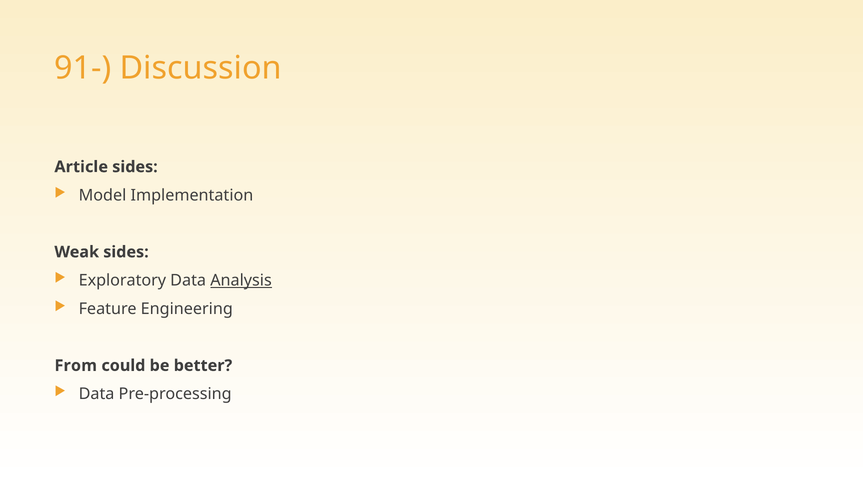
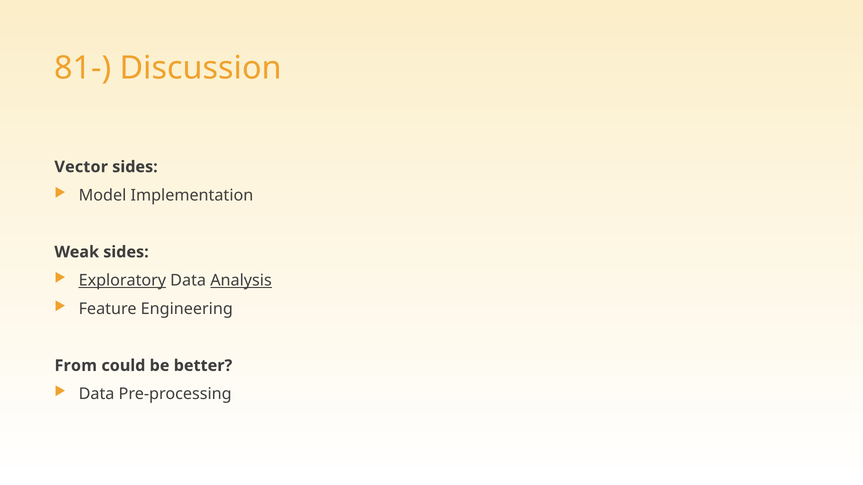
91-: 91- -> 81-
Article: Article -> Vector
Exploratory underline: none -> present
